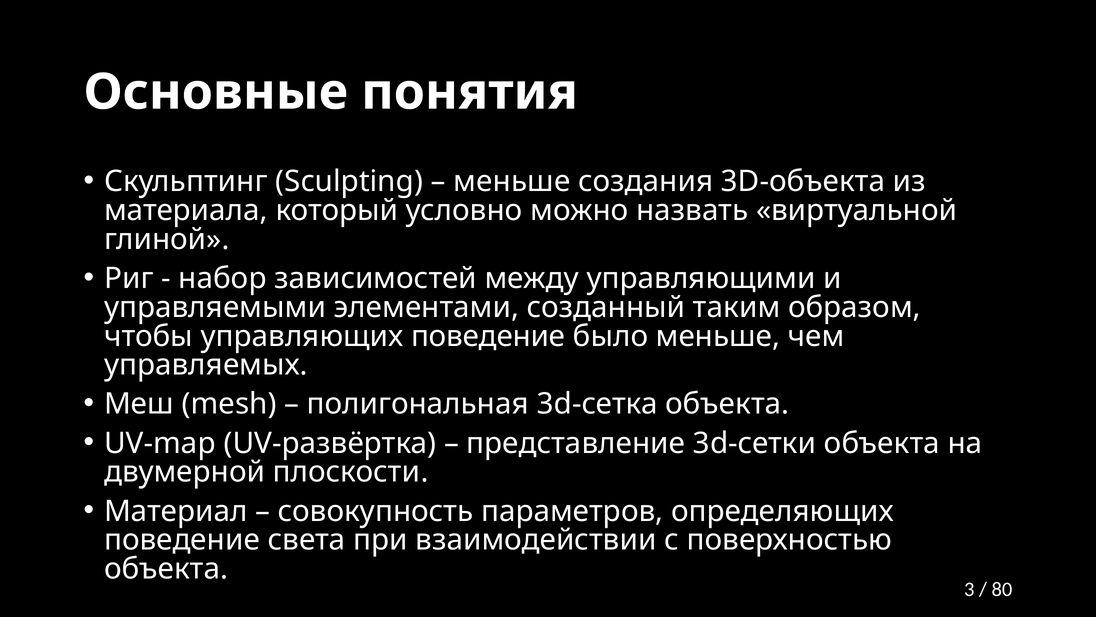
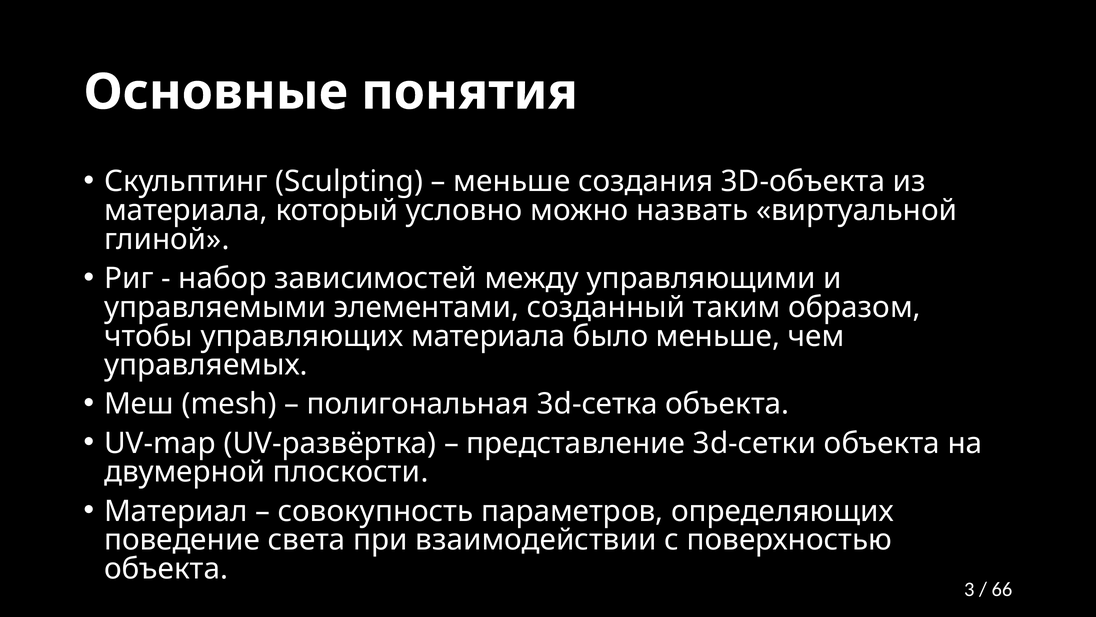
управляющих поведение: поведение -> материала
80: 80 -> 66
